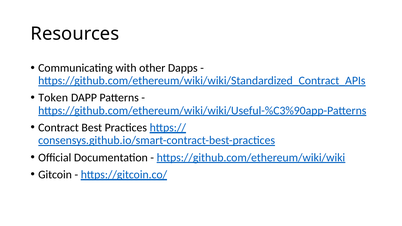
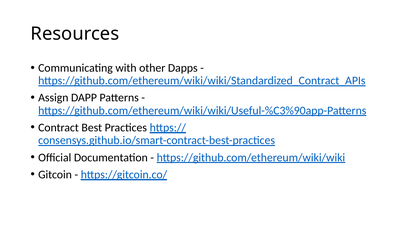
Token: Token -> Assign
